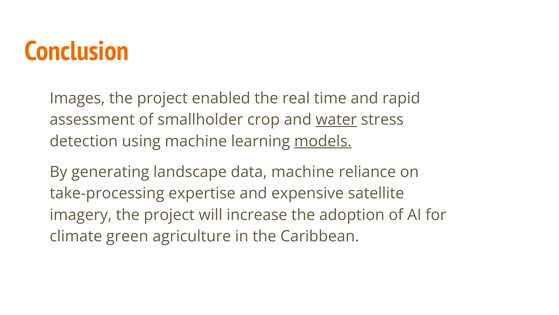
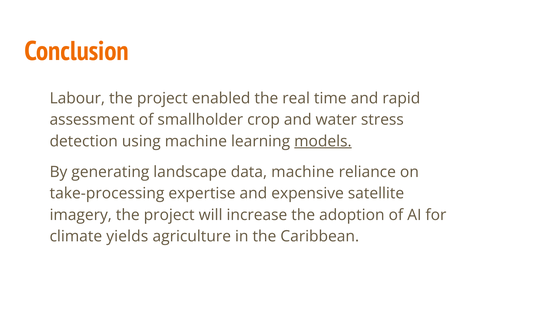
Images: Images -> Labour
water underline: present -> none
green: green -> yields
